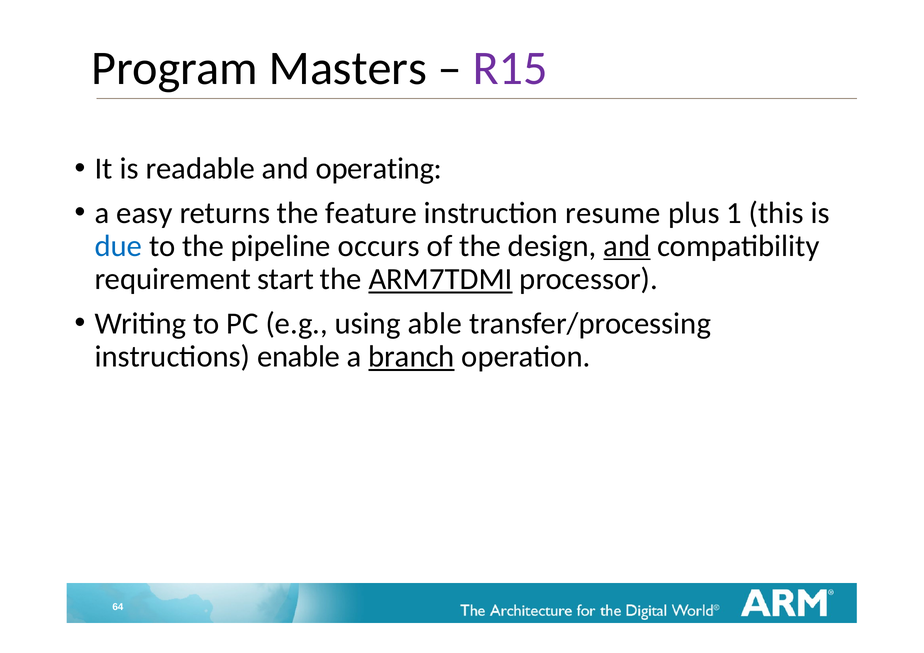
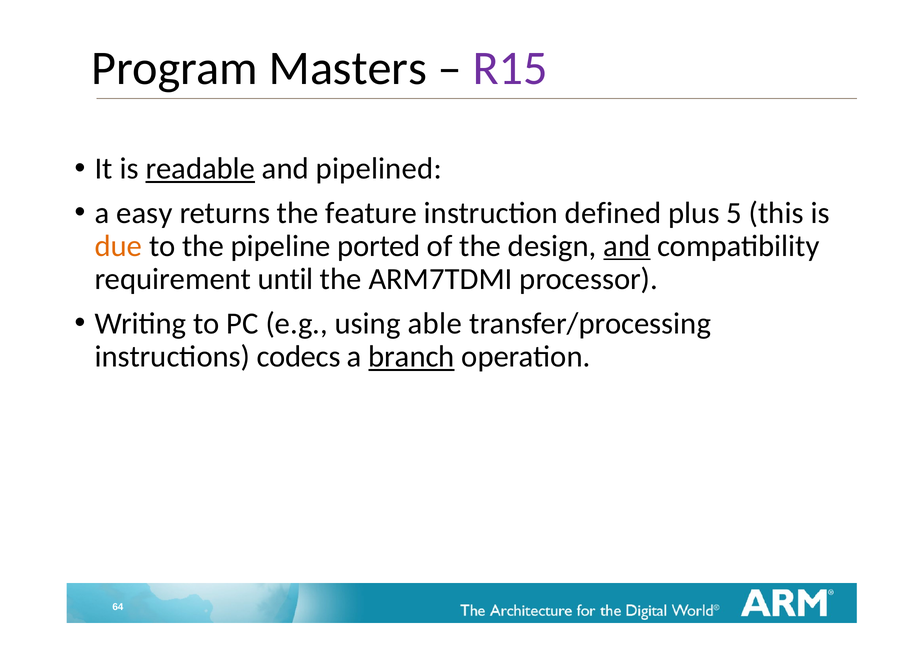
readable underline: none -> present
operating: operating -> pipelined
resume: resume -> defined
1: 1 -> 5
due colour: blue -> orange
occurs: occurs -> ported
start: start -> until
ARM7TDMI underline: present -> none
enable: enable -> codecs
